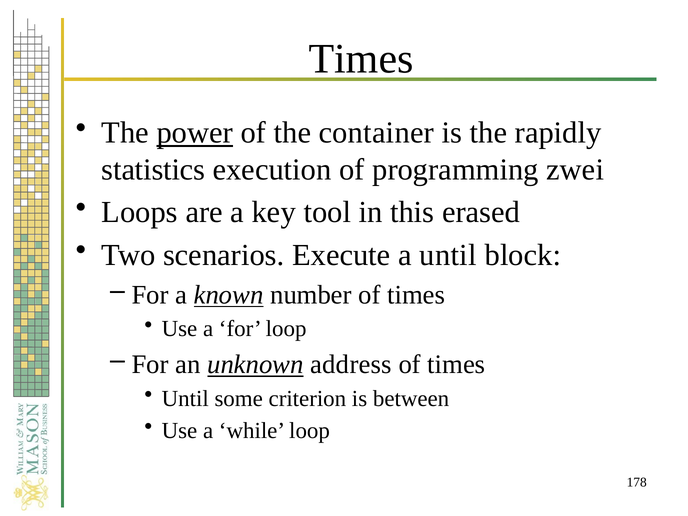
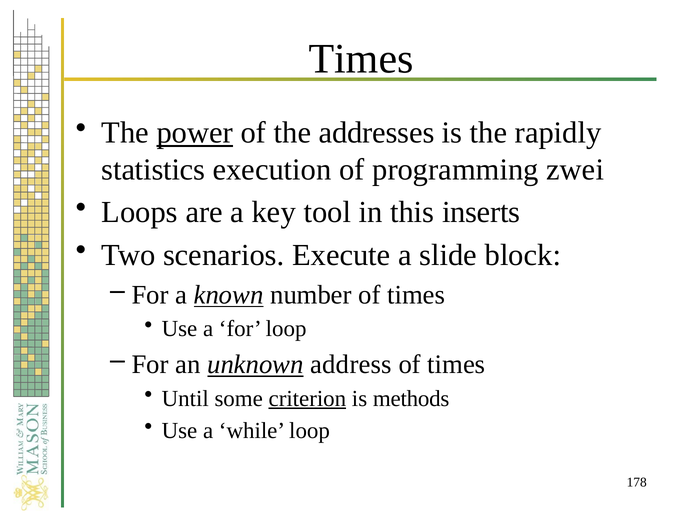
container: container -> addresses
erased: erased -> inserts
a until: until -> slide
criterion underline: none -> present
between: between -> methods
